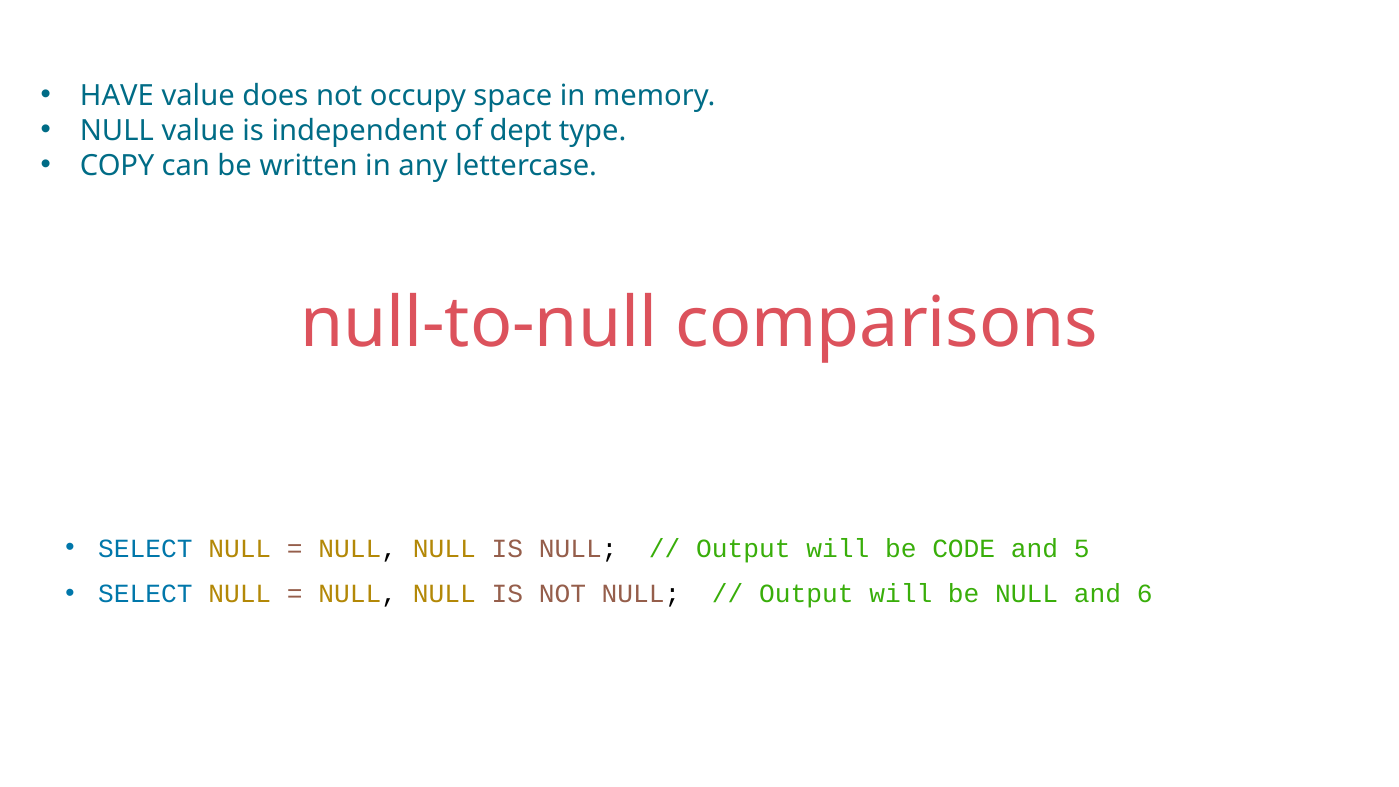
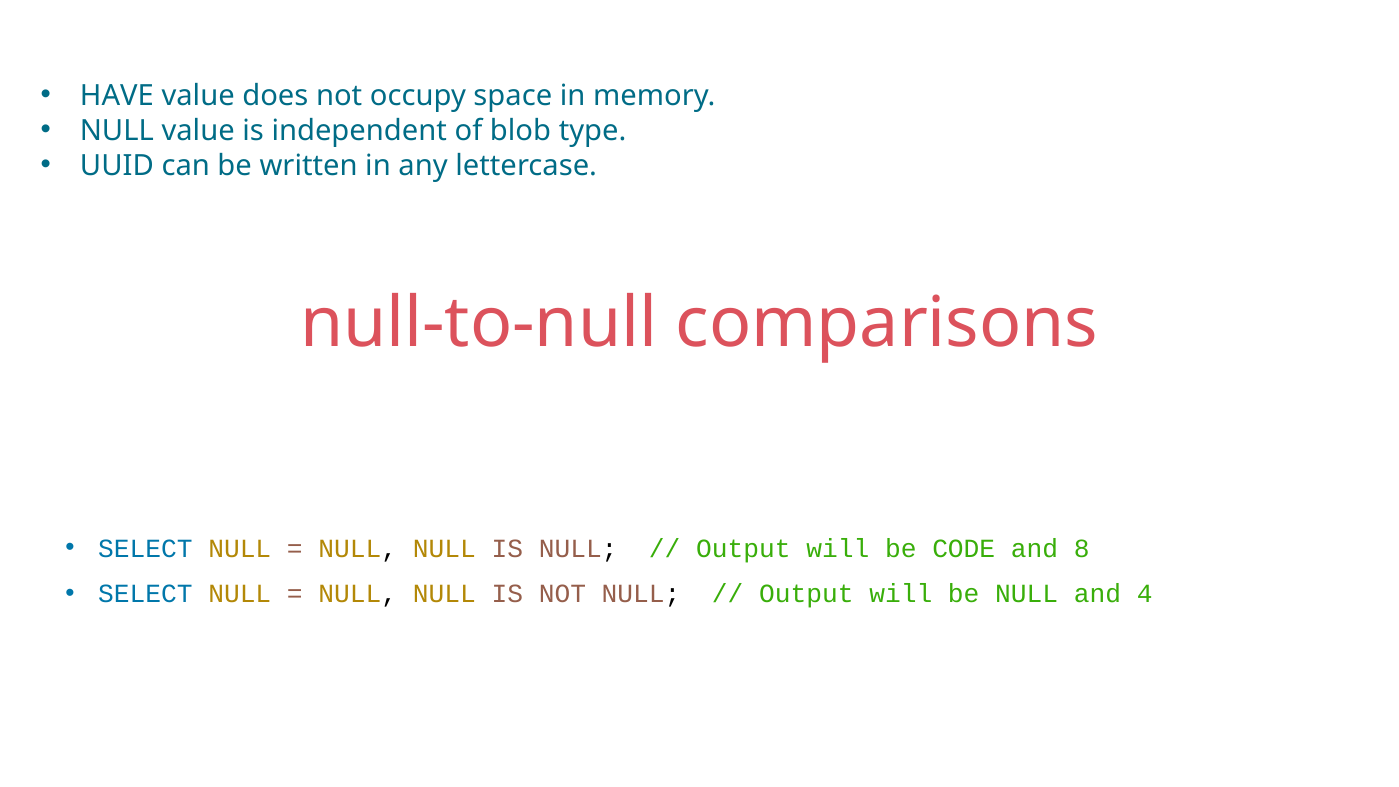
dept: dept -> blob
COPY: COPY -> UUID
5: 5 -> 8
6: 6 -> 4
